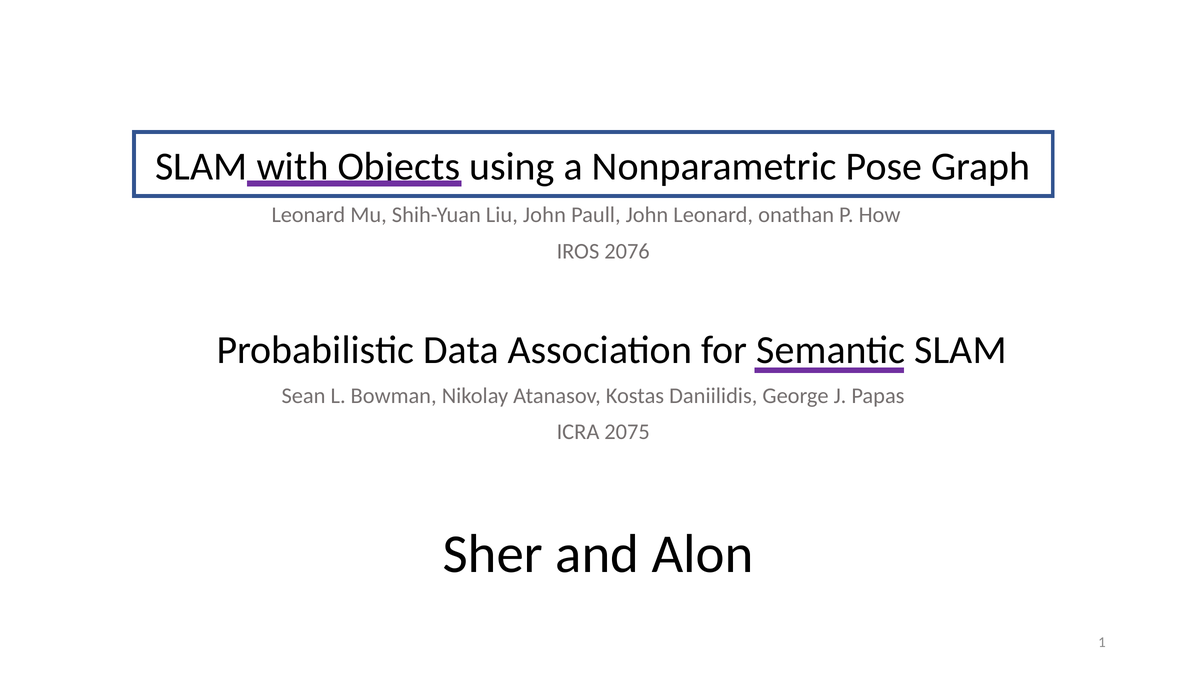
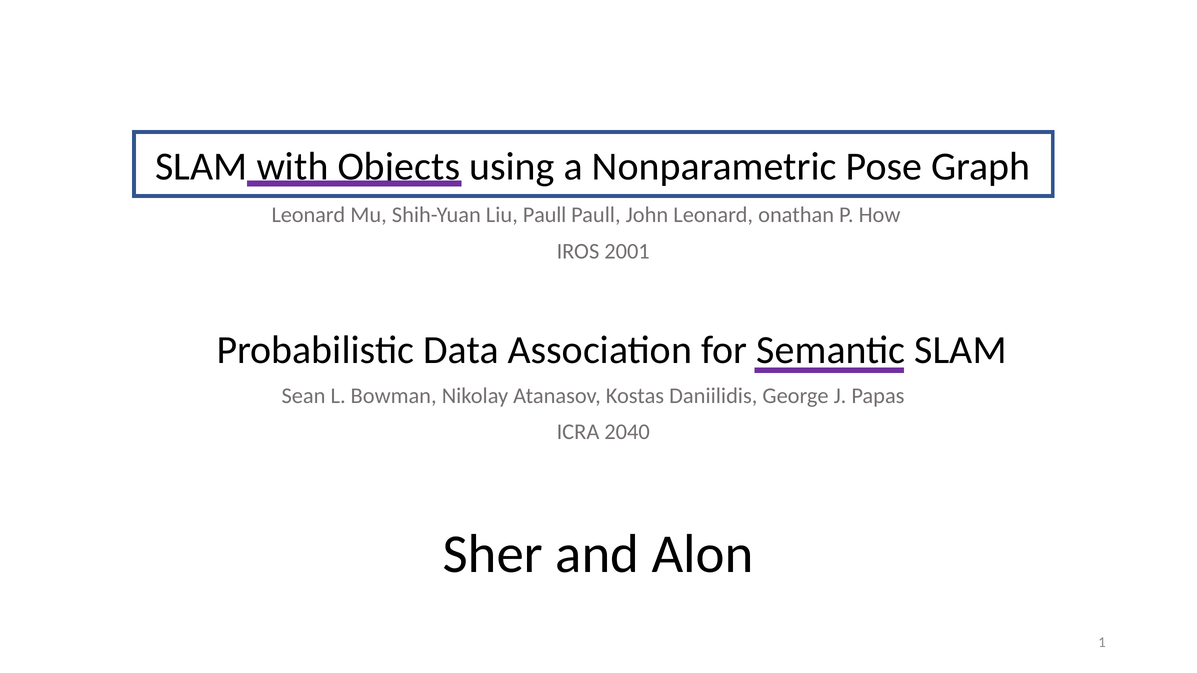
Liu John: John -> Paull
2076: 2076 -> 2001
2075: 2075 -> 2040
